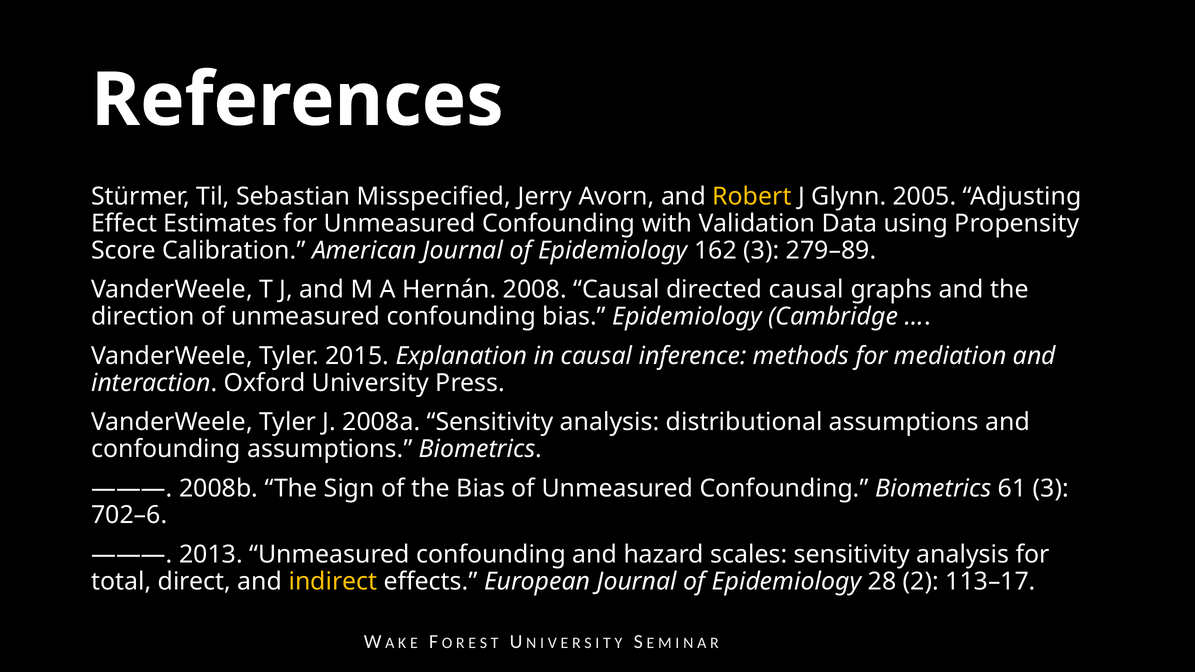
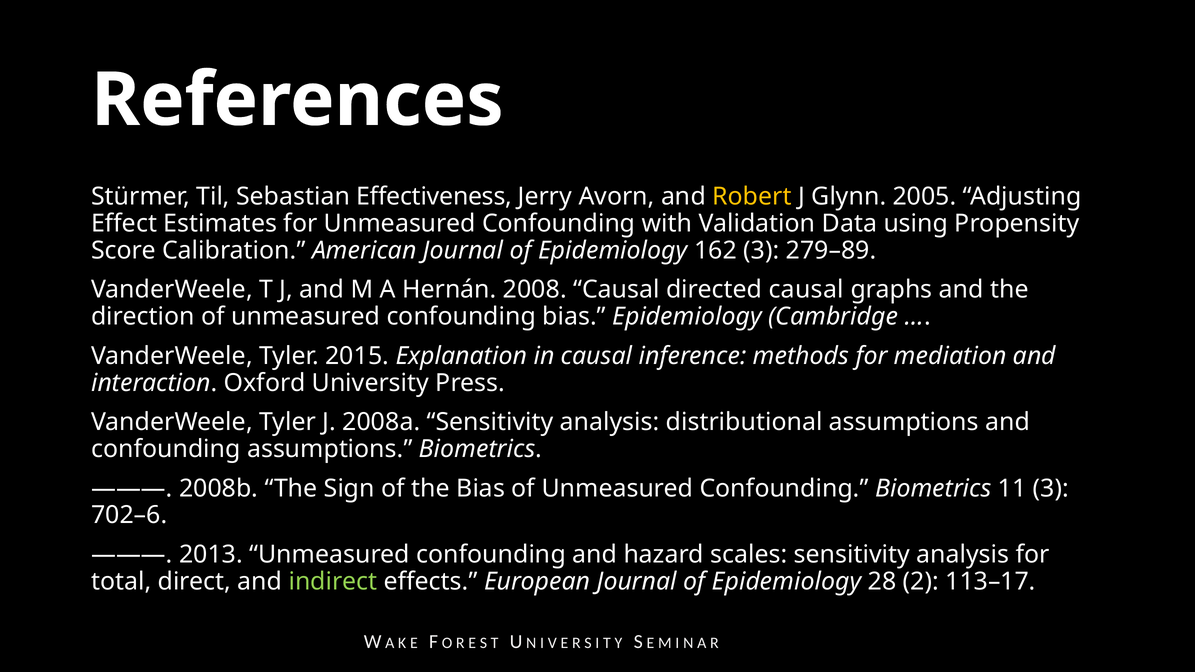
Misspecified: Misspecified -> Effectiveness
61: 61 -> 11
indirect colour: yellow -> light green
